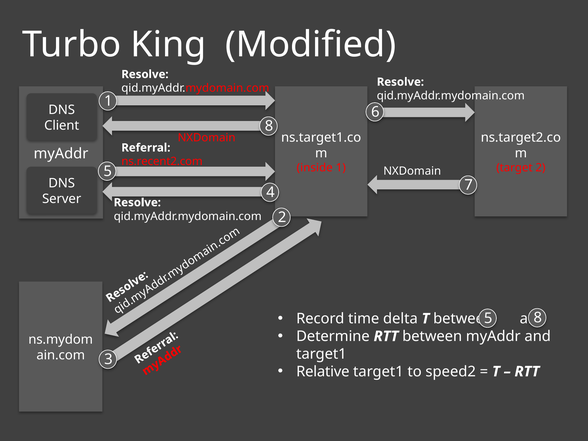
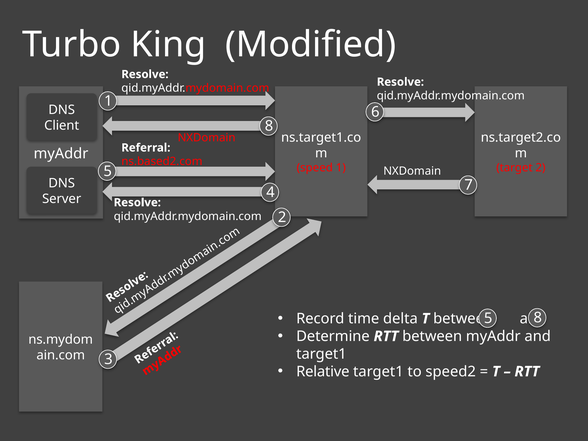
ns.recent2.com: ns.recent2.com -> ns.based2.com
inside: inside -> speed
